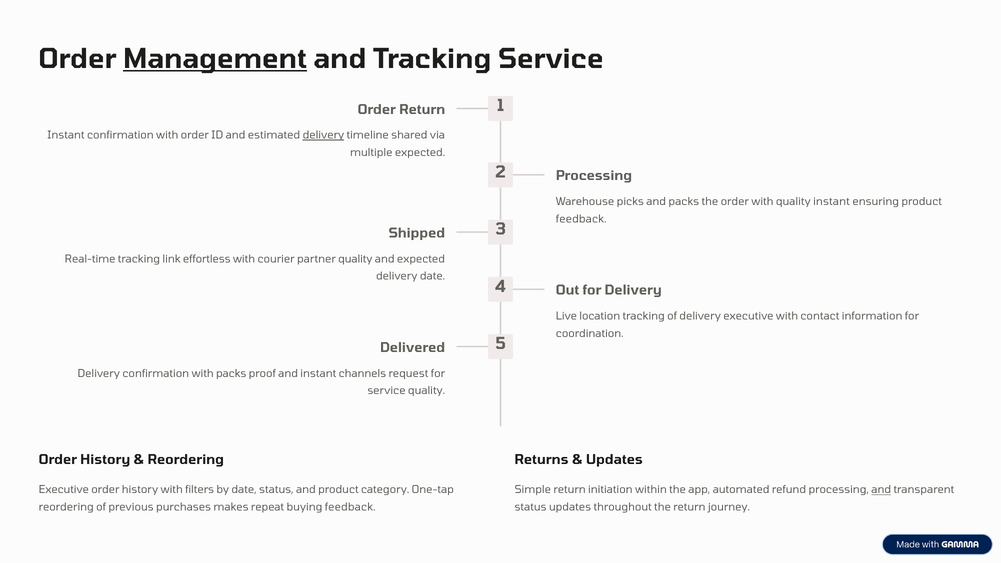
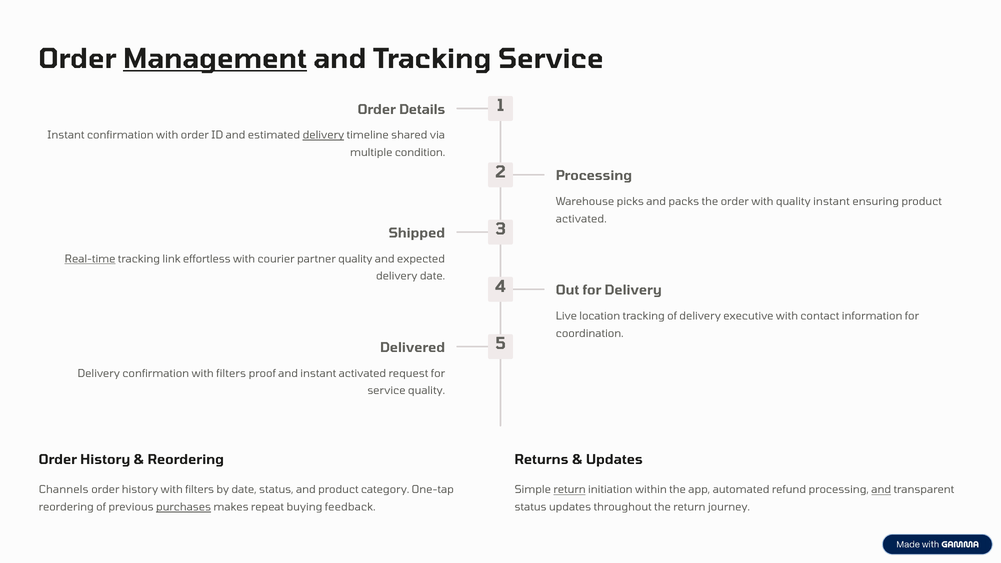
Order Return: Return -> Details
multiple expected: expected -> condition
feedback at (581, 219): feedback -> activated
Real-time underline: none -> present
confirmation with packs: packs -> filters
instant channels: channels -> activated
Executive at (64, 490): Executive -> Channels
return at (570, 490) underline: none -> present
purchases underline: none -> present
